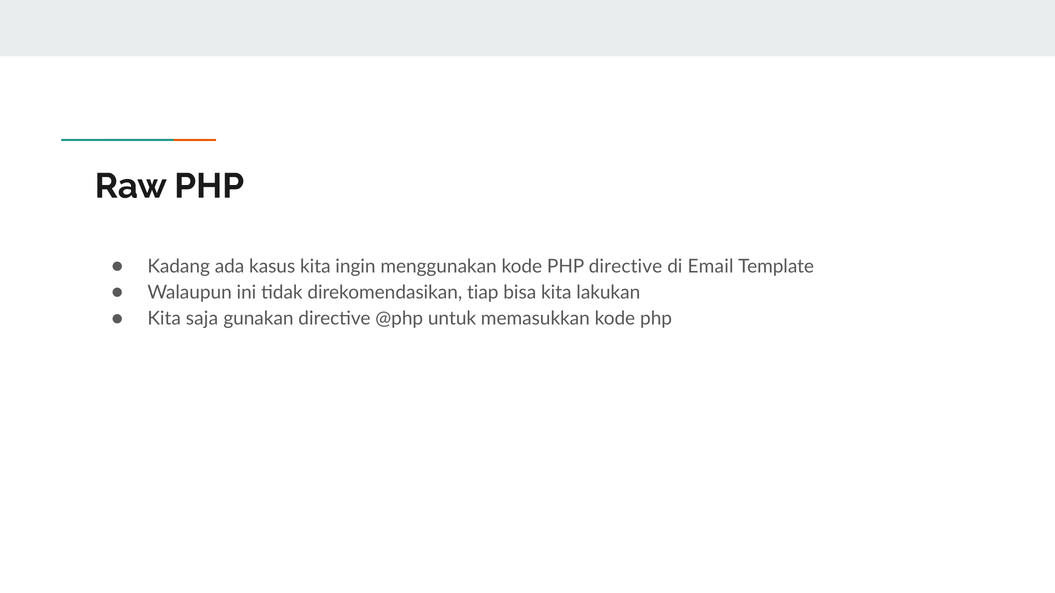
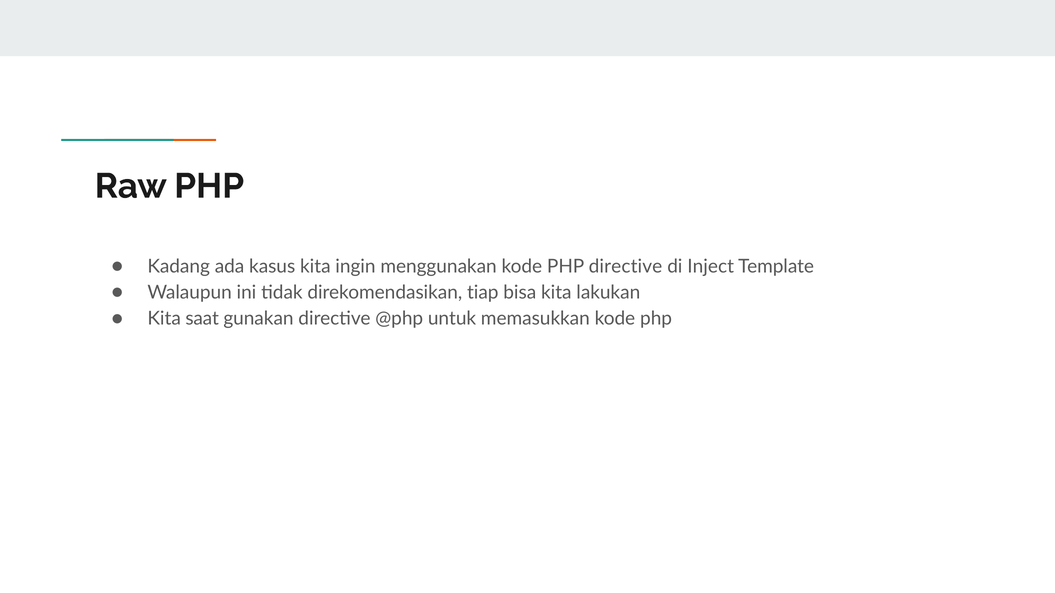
Email: Email -> Inject
saja: saja -> saat
